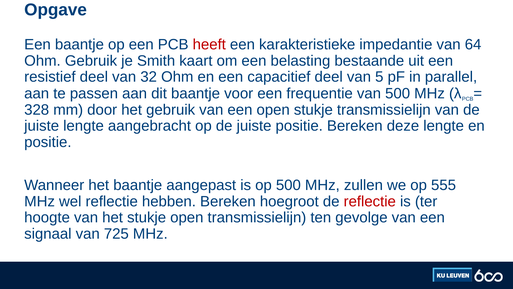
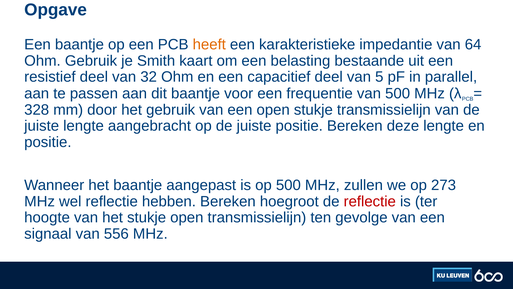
heeft colour: red -> orange
555: 555 -> 273
725: 725 -> 556
